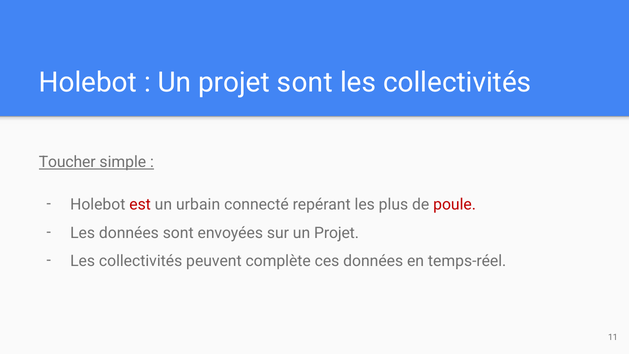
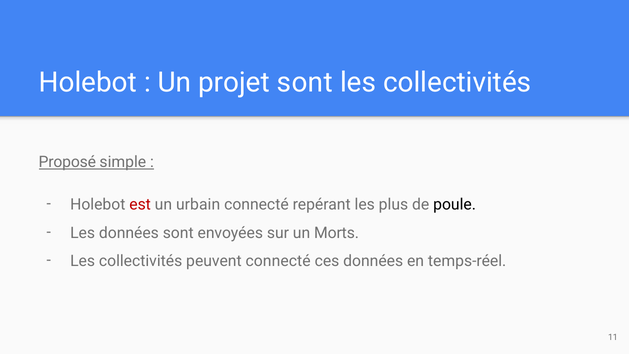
Toucher: Toucher -> Proposé
poule colour: red -> black
sur un Projet: Projet -> Morts
peuvent complète: complète -> connecté
